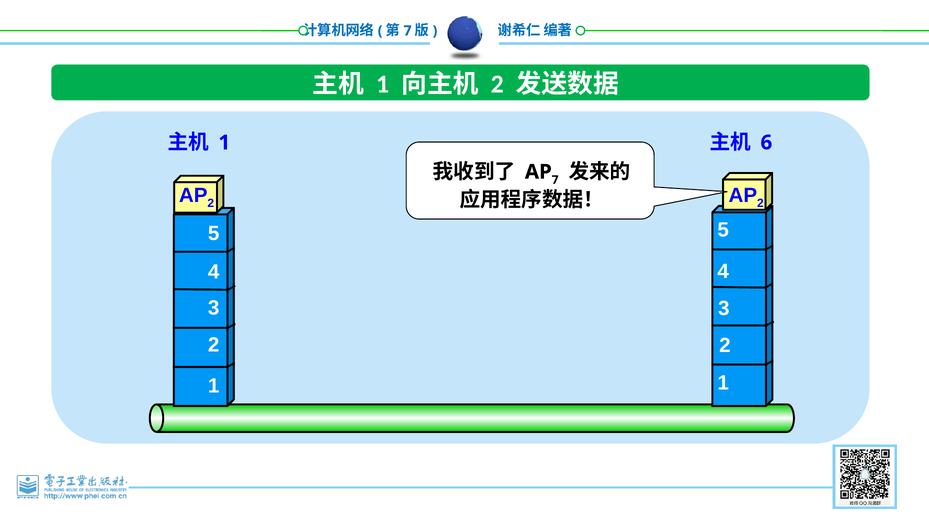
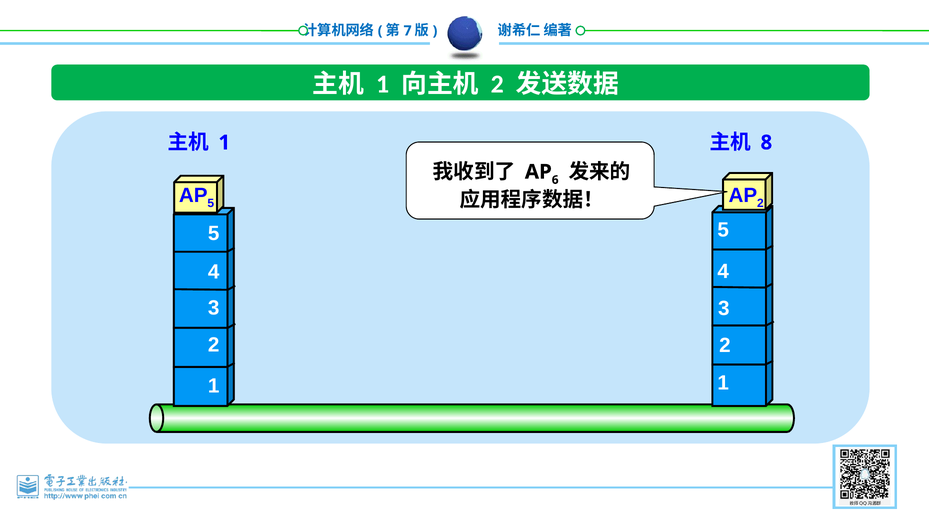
6: 6 -> 8
7 at (555, 180): 7 -> 6
2 at (211, 204): 2 -> 5
